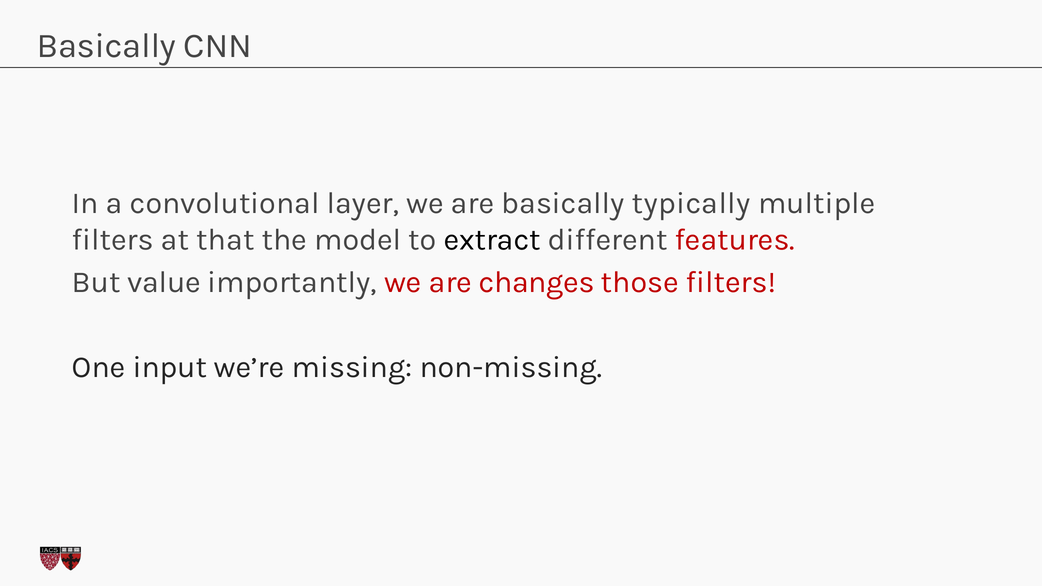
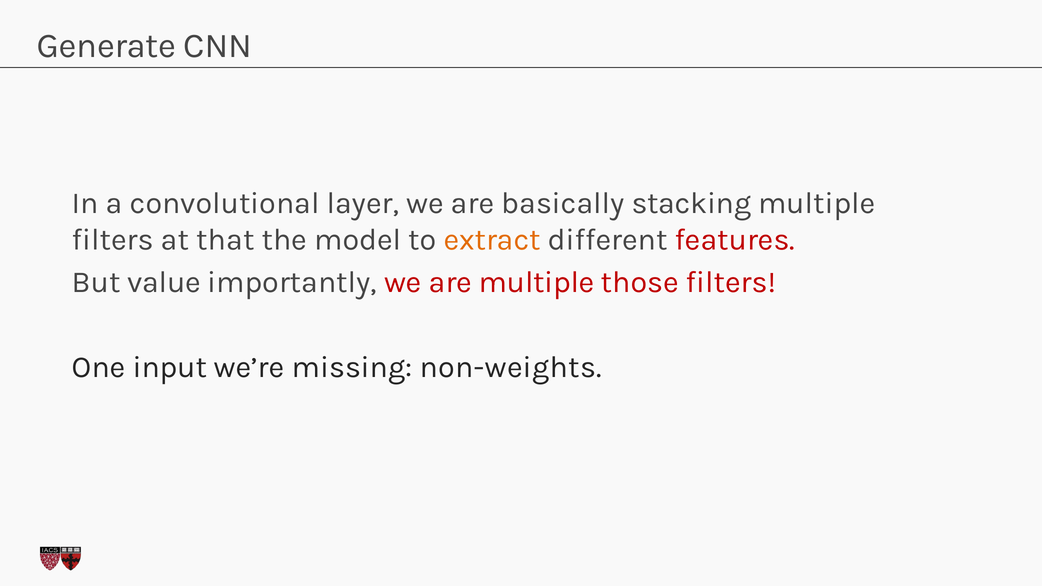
Basically at (106, 46): Basically -> Generate
typically: typically -> stacking
extract colour: black -> orange
are changes: changes -> multiple
non-missing: non-missing -> non-weights
